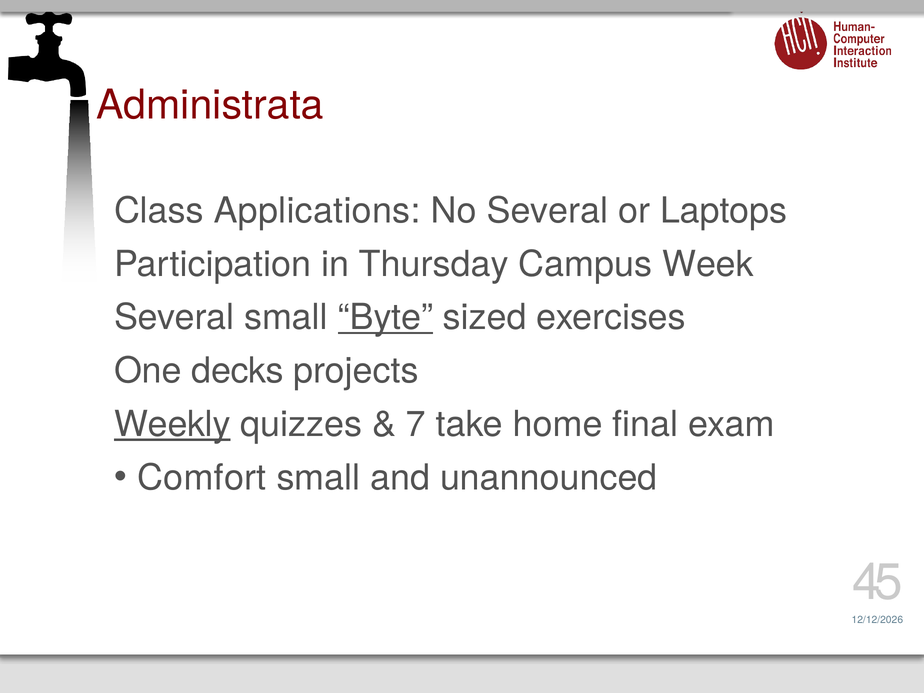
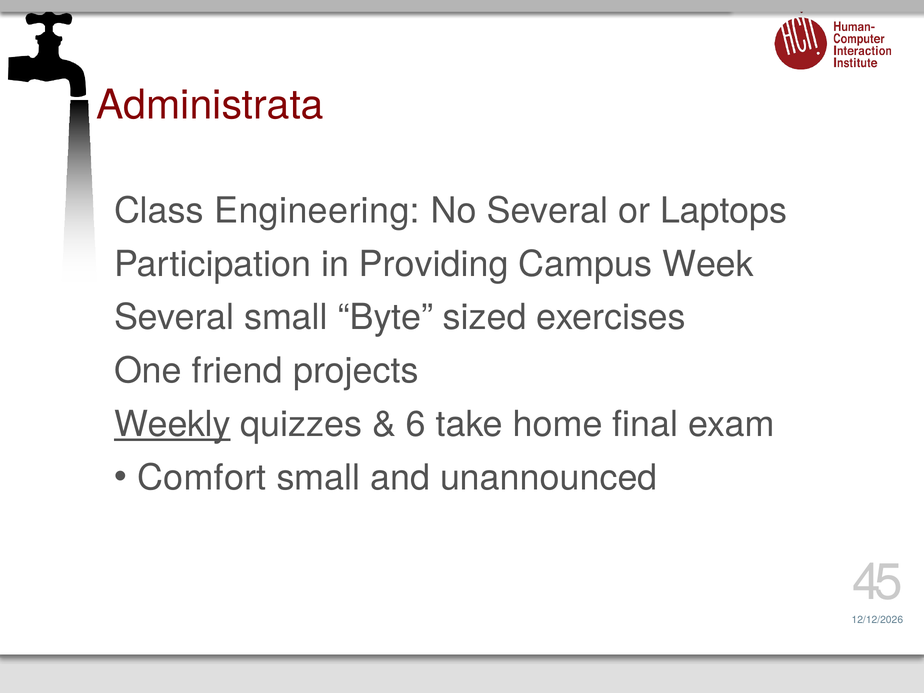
Applications: Applications -> Engineering
Thursday: Thursday -> Providing
Byte underline: present -> none
decks: decks -> friend
7: 7 -> 6
